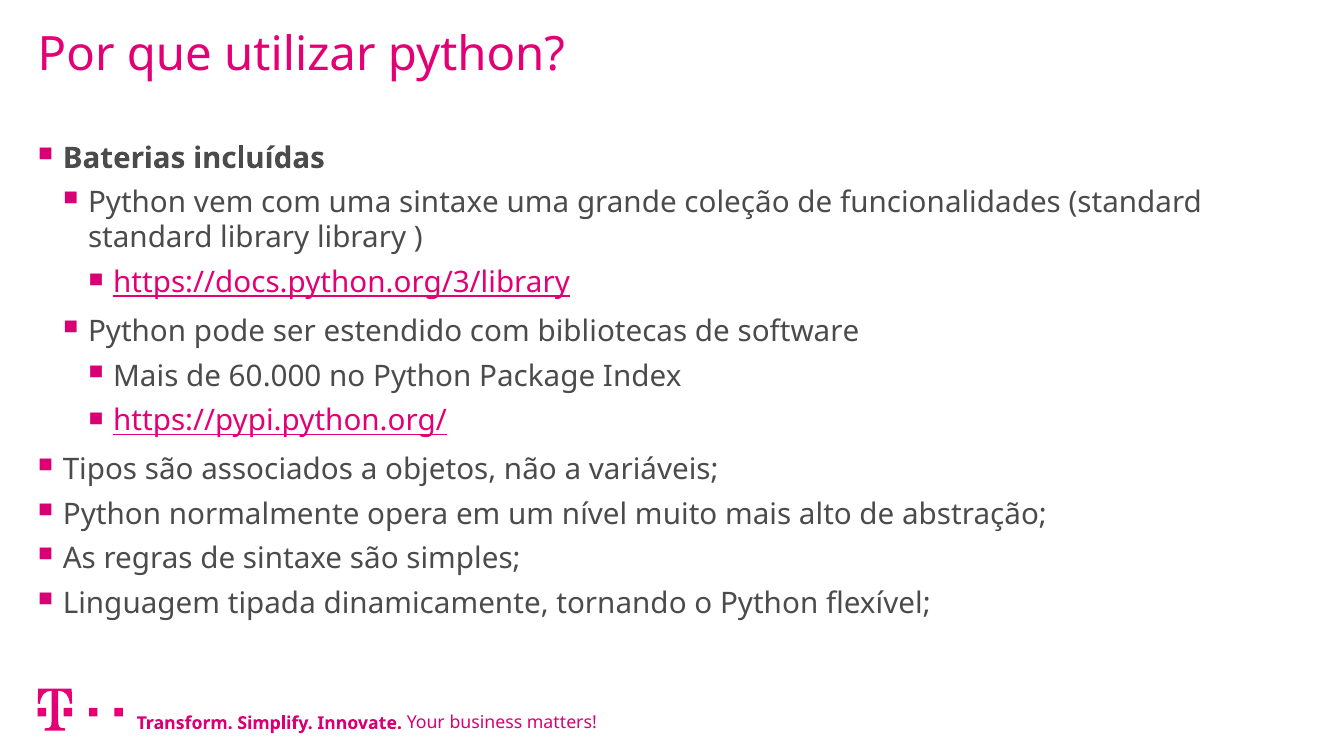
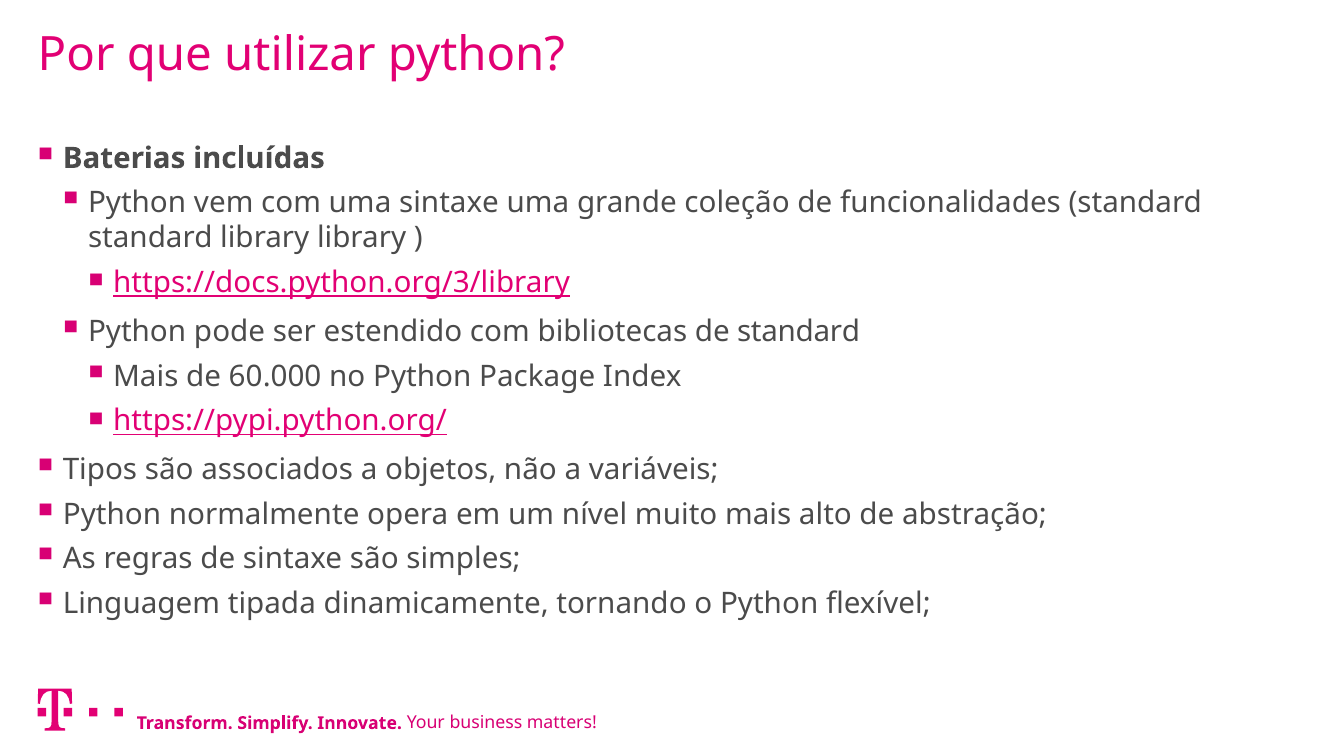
de software: software -> standard
